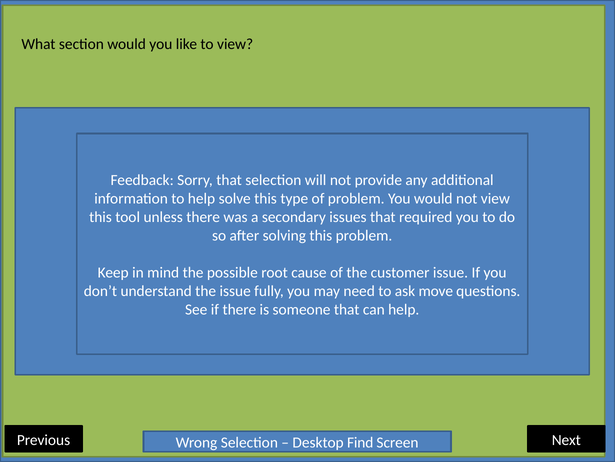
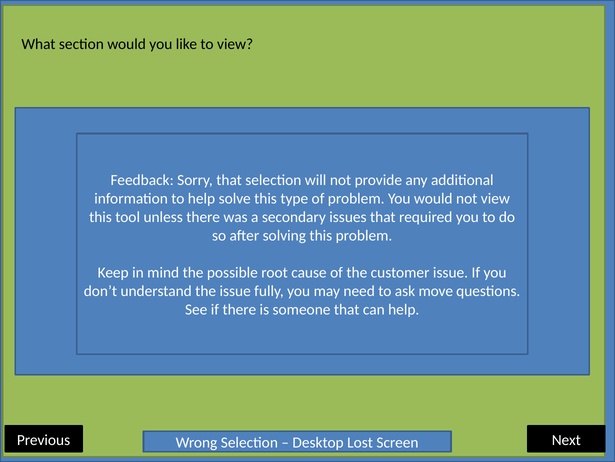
Find: Find -> Lost
